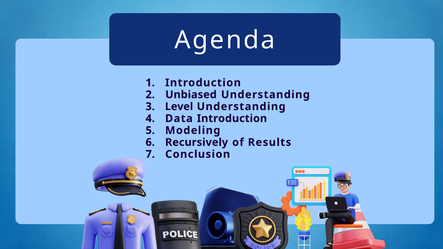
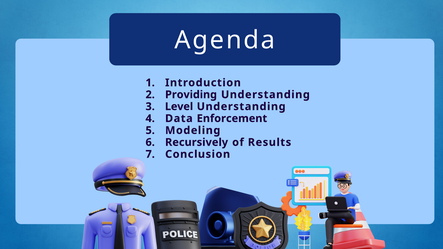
Unbiased: Unbiased -> Providing
Data Introduction: Introduction -> Enforcement
